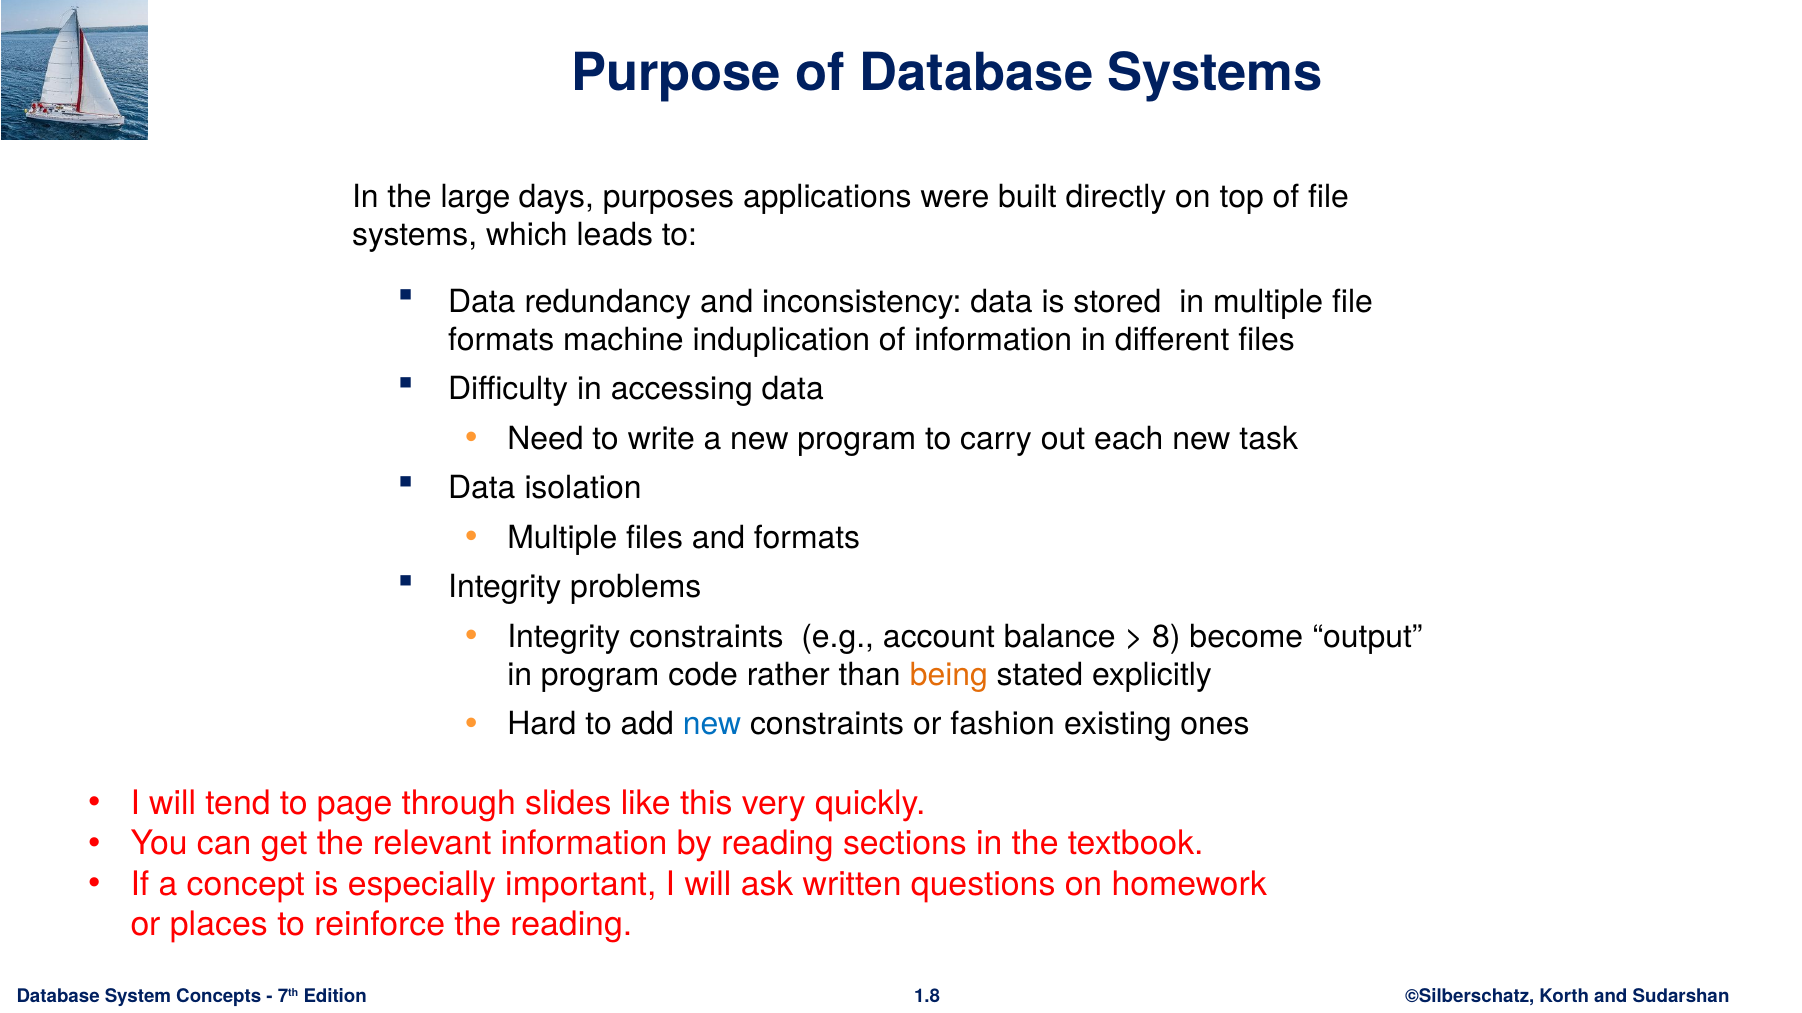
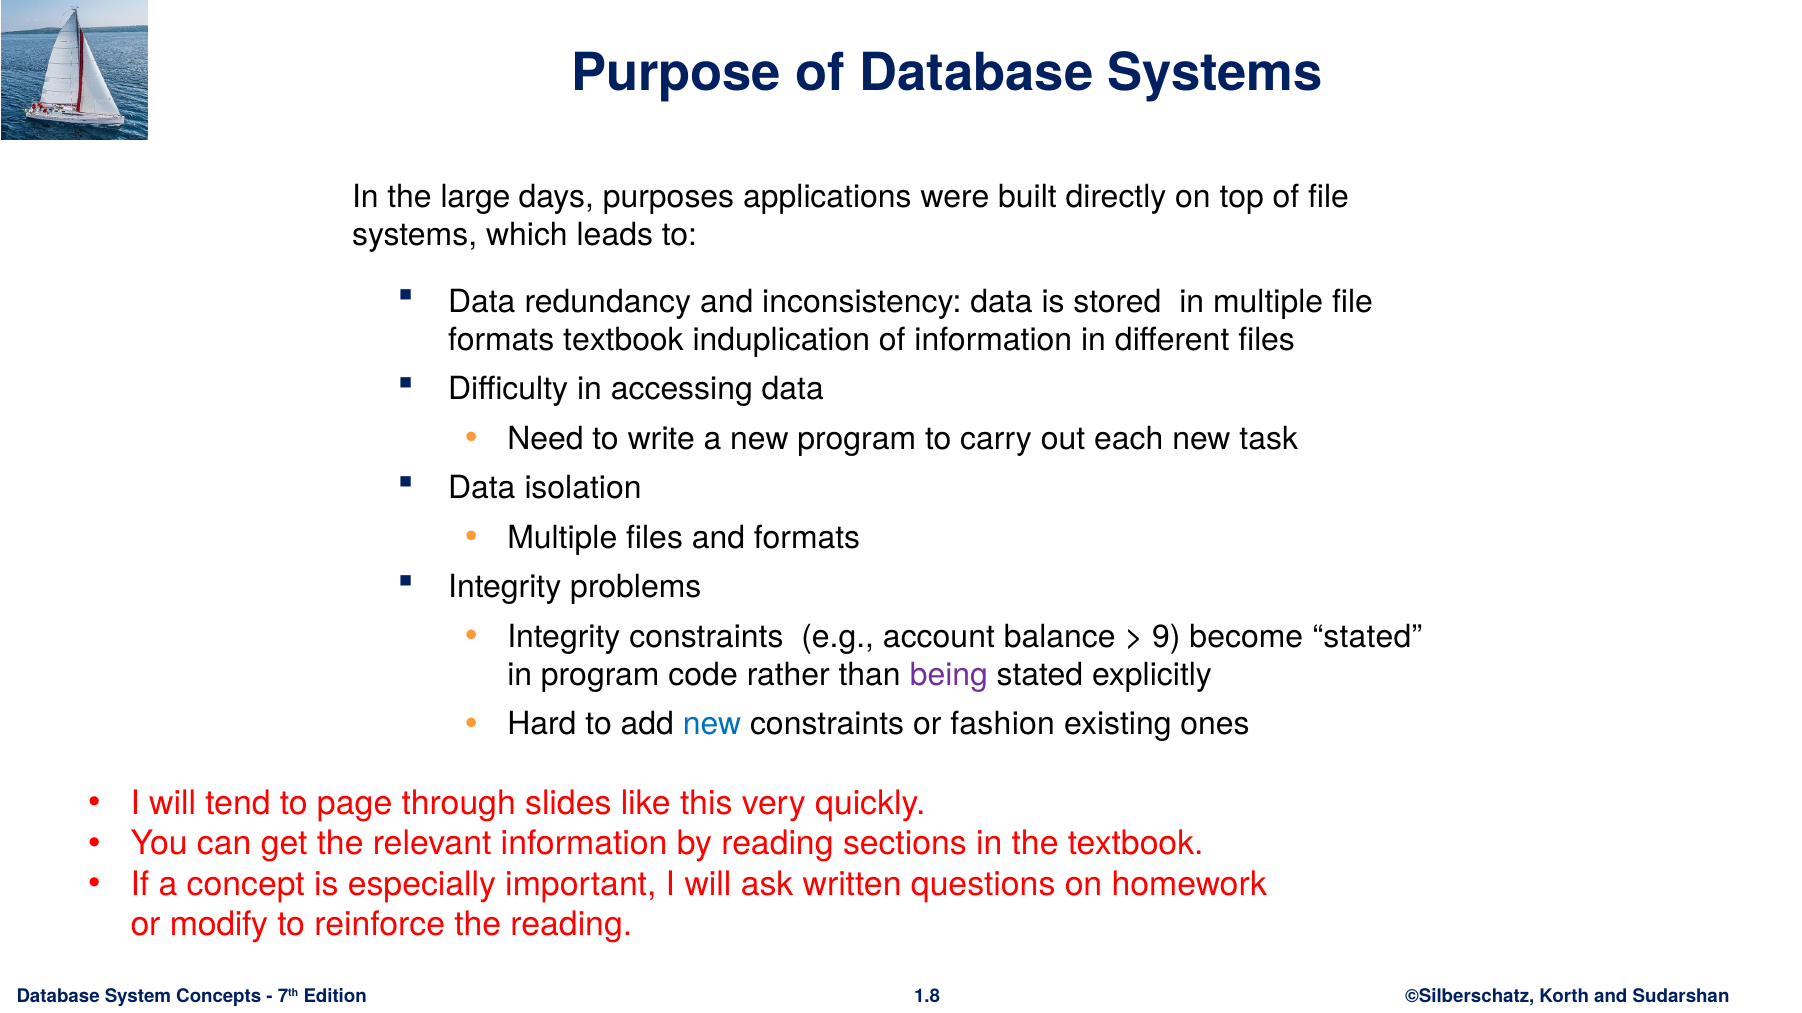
formats machine: machine -> textbook
8: 8 -> 9
become output: output -> stated
being colour: orange -> purple
places: places -> modify
